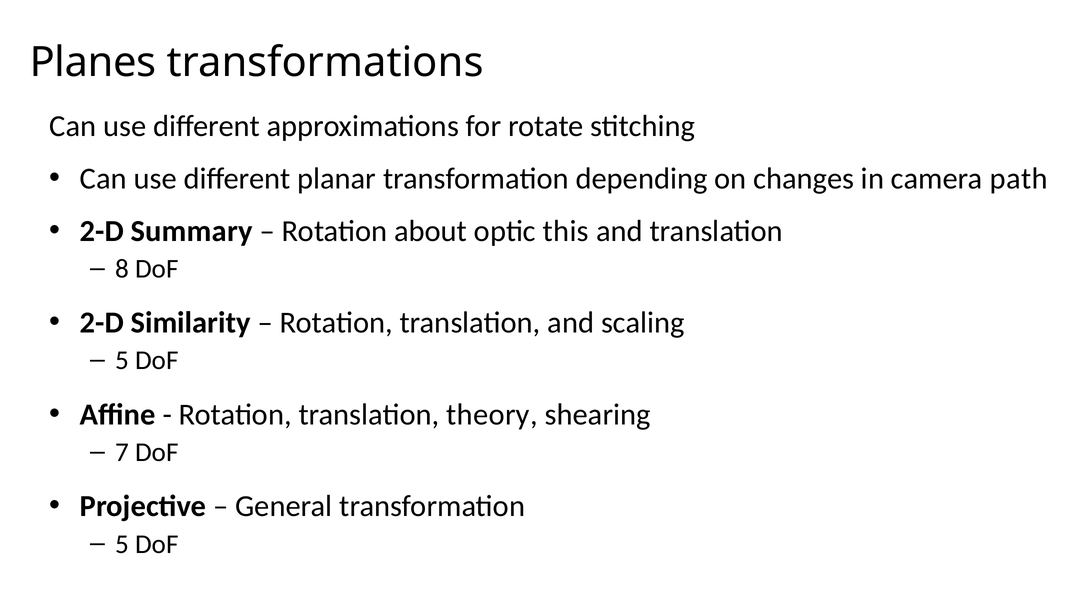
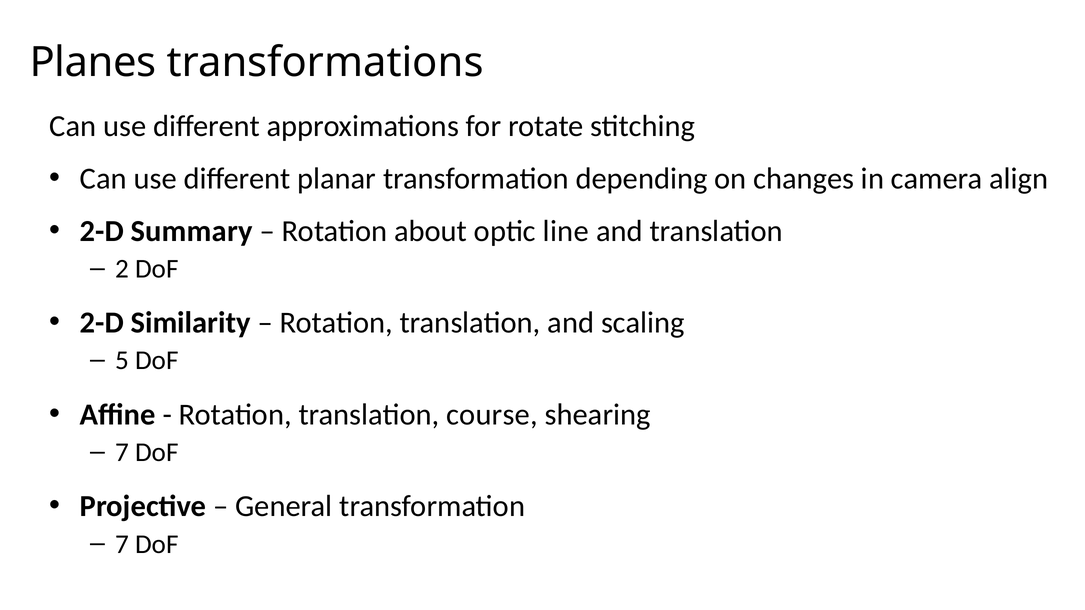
path: path -> align
this: this -> line
8: 8 -> 2
theory: theory -> course
5 at (122, 544): 5 -> 7
